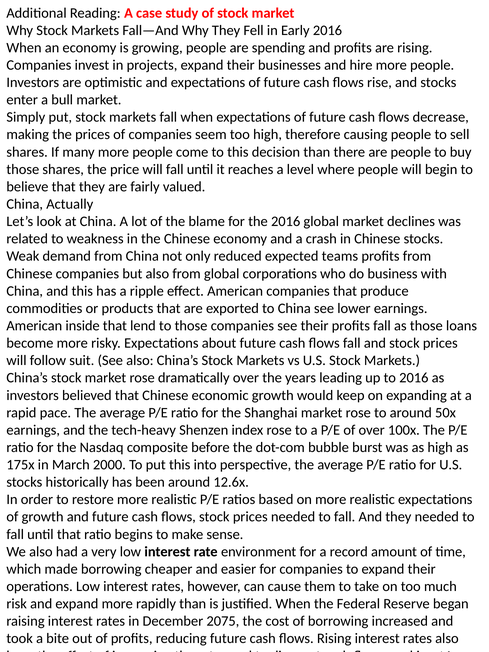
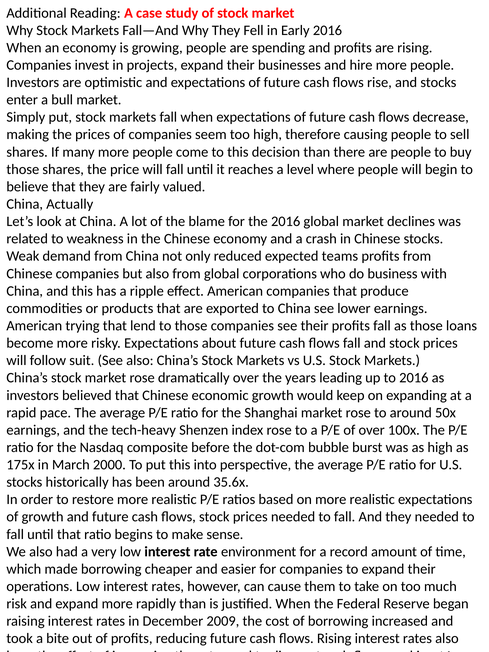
inside: inside -> trying
12.6x: 12.6x -> 35.6x
2075: 2075 -> 2009
